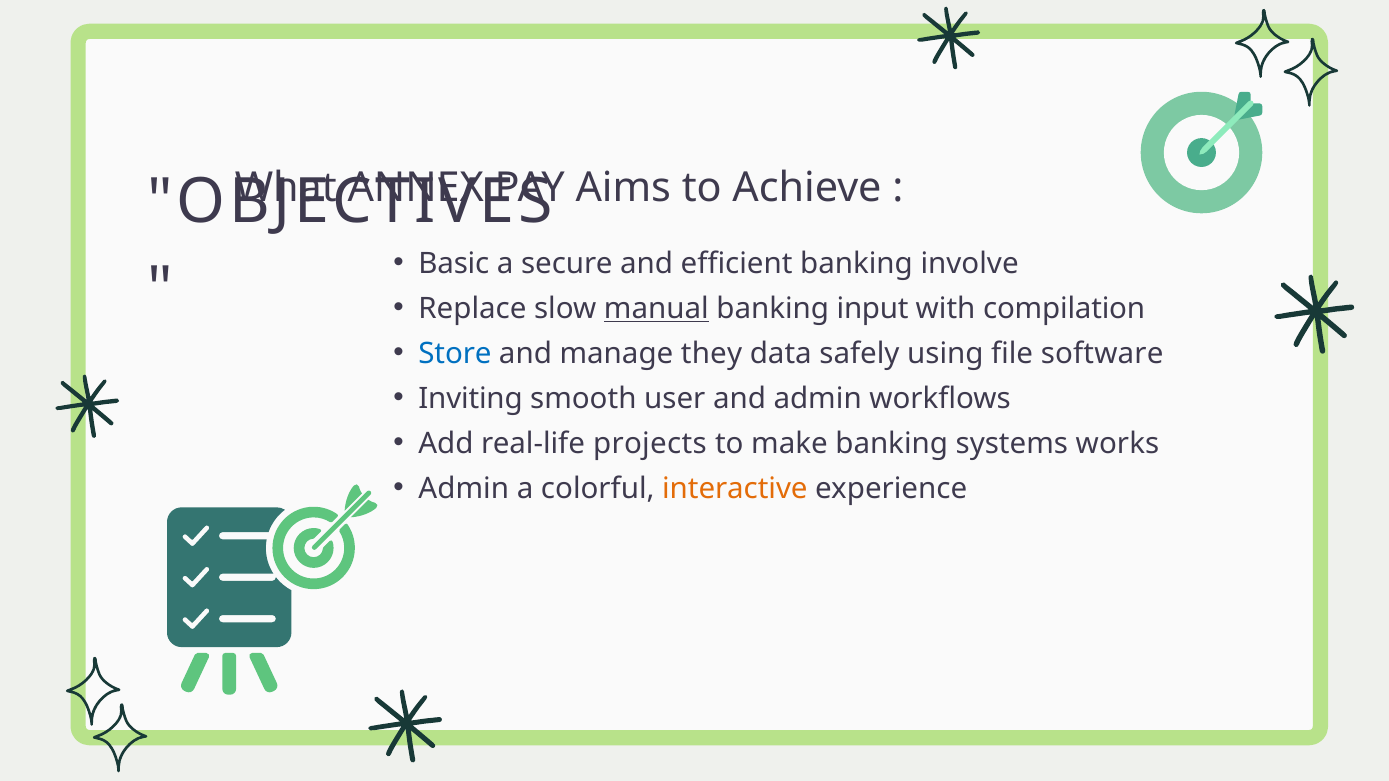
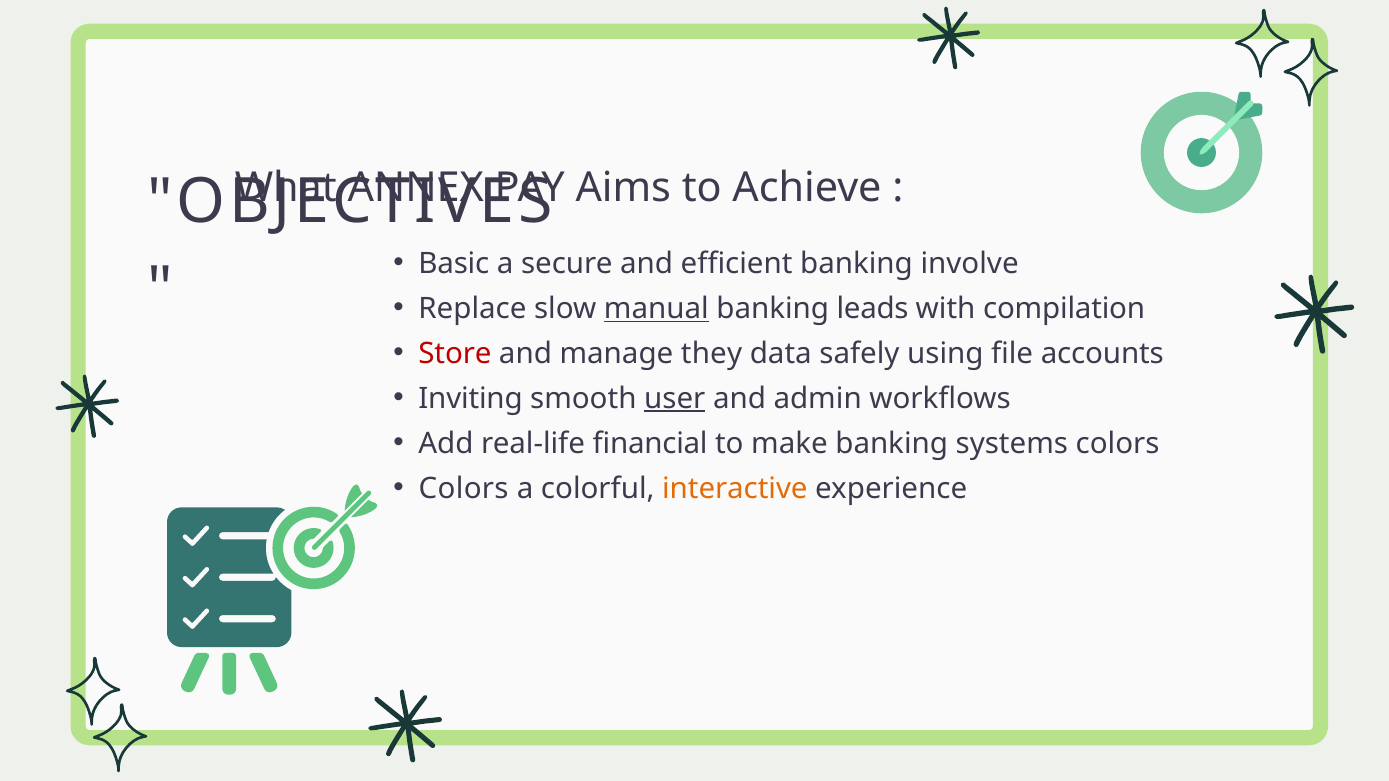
input: input -> leads
Store colour: blue -> red
software: software -> accounts
user underline: none -> present
projects: projects -> financial
systems works: works -> colors
Admin at (464, 489): Admin -> Colors
